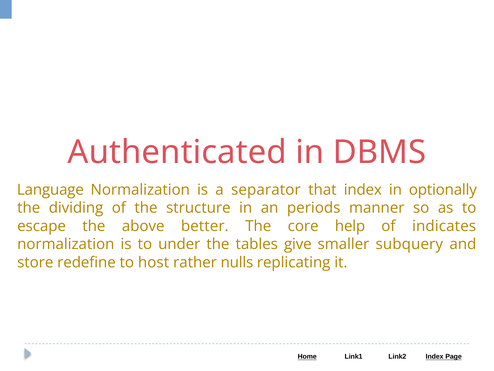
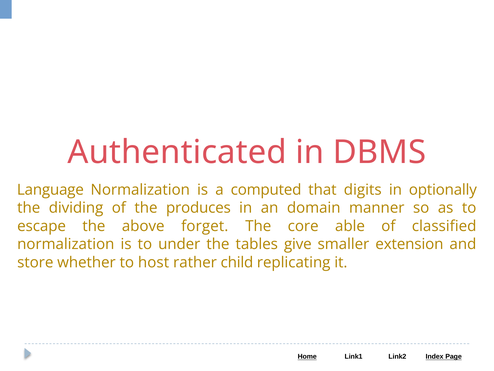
separator: separator -> computed
that index: index -> digits
structure: structure -> produces
periods: periods -> domain
better: better -> forget
help: help -> able
indicates: indicates -> classified
subquery: subquery -> extension
redefine: redefine -> whether
nulls: nulls -> child
